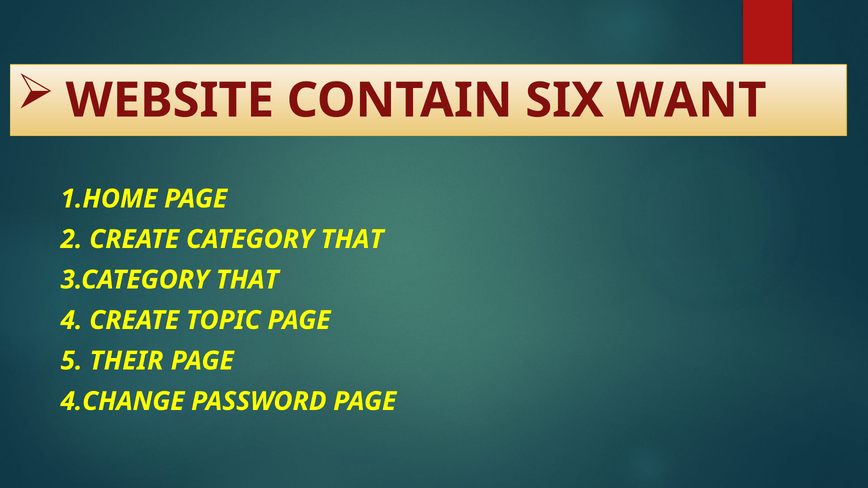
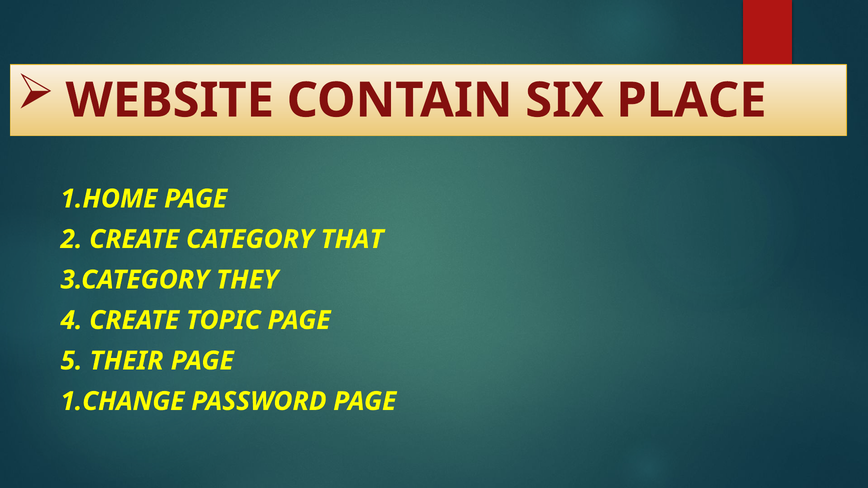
WANT: WANT -> PLACE
3.CATEGORY THAT: THAT -> THEY
4.CHANGE: 4.CHANGE -> 1.CHANGE
